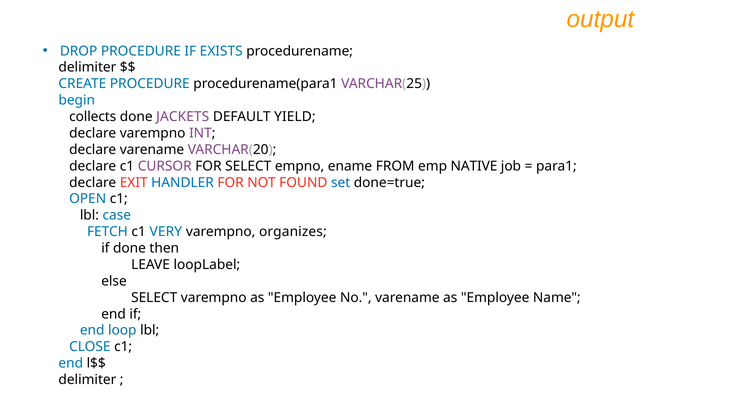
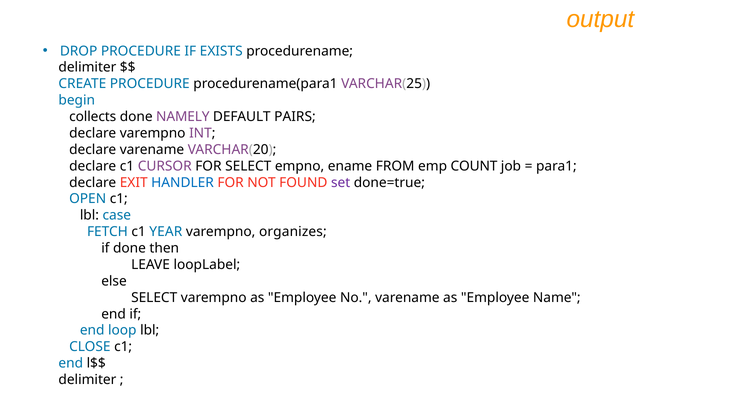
JACKETS: JACKETS -> NAMELY
YIELD: YIELD -> PAIRS
NATIVE: NATIVE -> COUNT
set colour: blue -> purple
VERY: VERY -> YEAR
